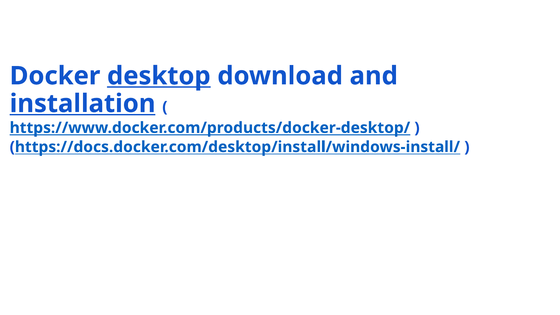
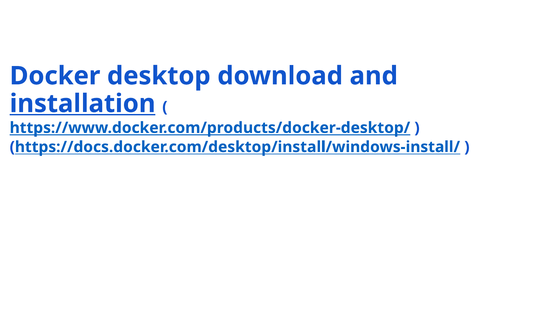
desktop underline: present -> none
